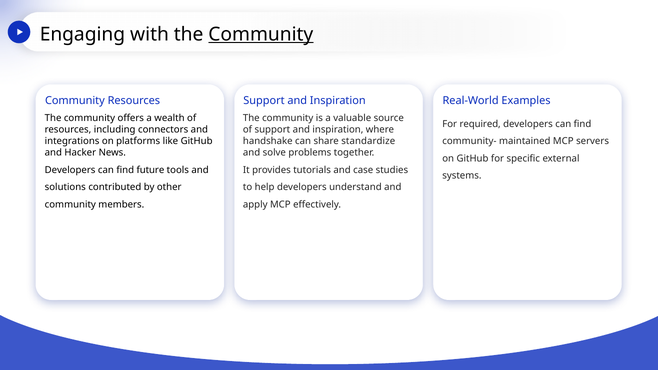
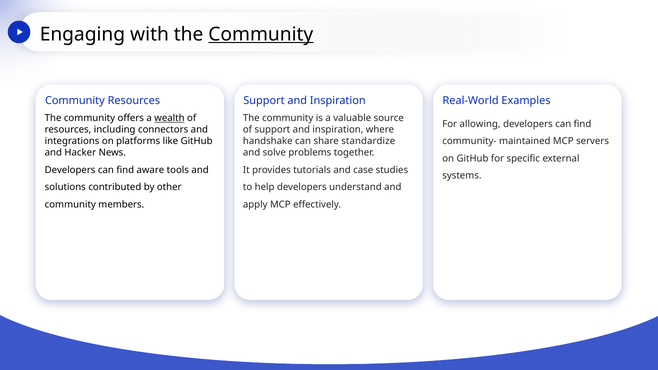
wealth underline: none -> present
required: required -> allowing
future: future -> aware
